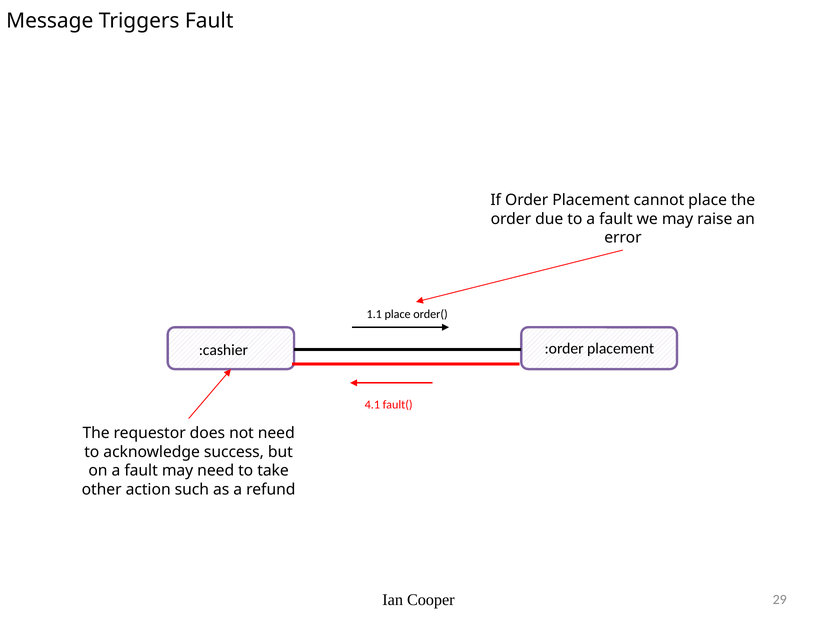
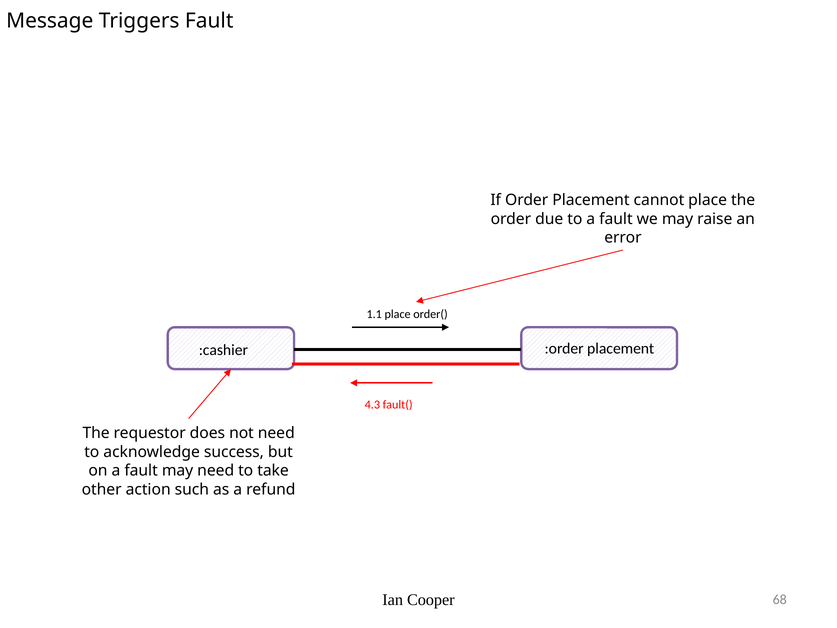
4.1: 4.1 -> 4.3
29: 29 -> 68
